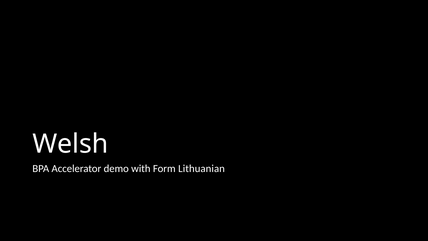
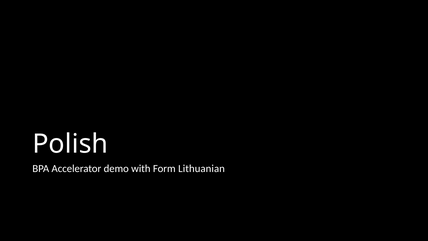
Welsh: Welsh -> Polish
